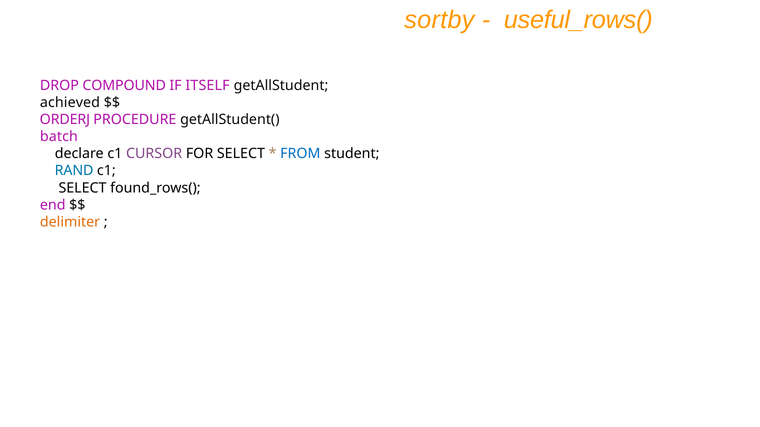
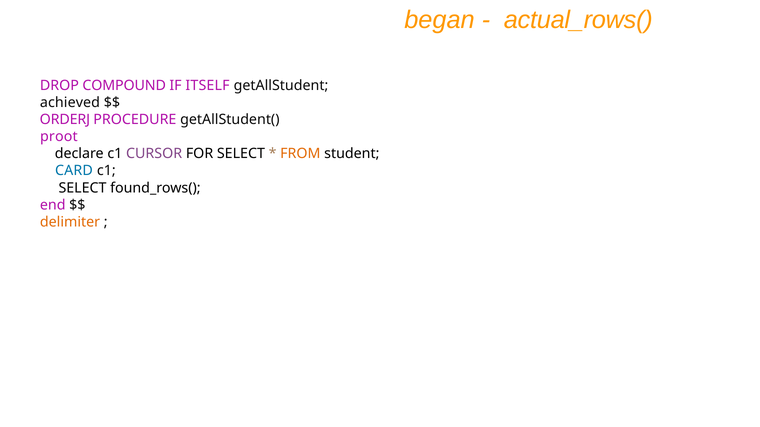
sortby: sortby -> began
useful_rows(: useful_rows( -> actual_rows(
batch: batch -> proot
FROM colour: blue -> orange
RAND: RAND -> CARD
